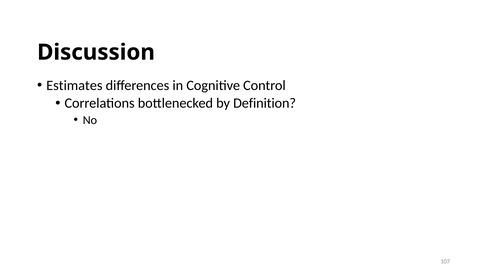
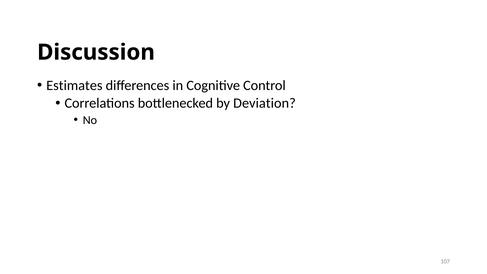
Definition: Definition -> Deviation
